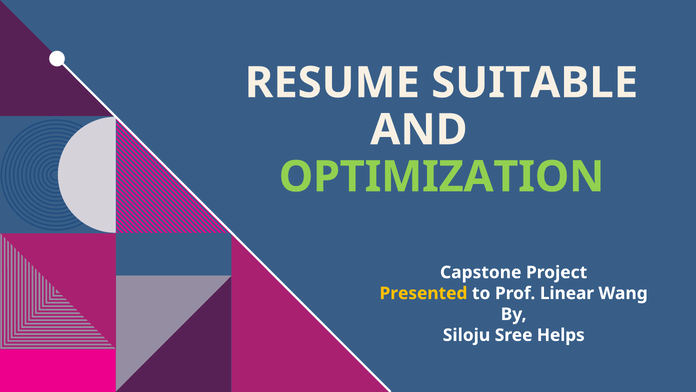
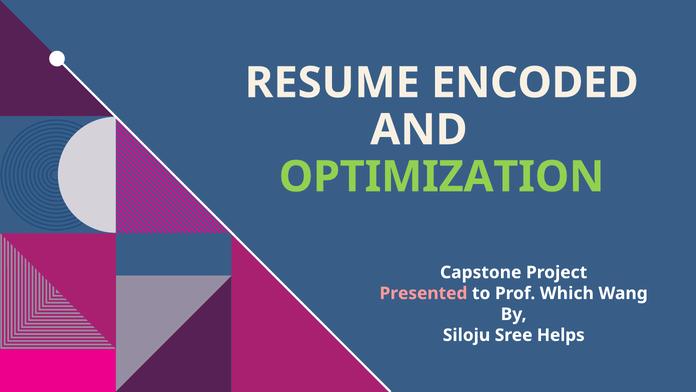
SUITABLE: SUITABLE -> ENCODED
Presented colour: yellow -> pink
Linear: Linear -> Which
